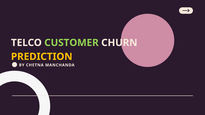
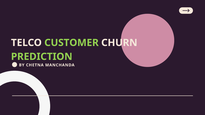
PREDICTION colour: yellow -> light green
